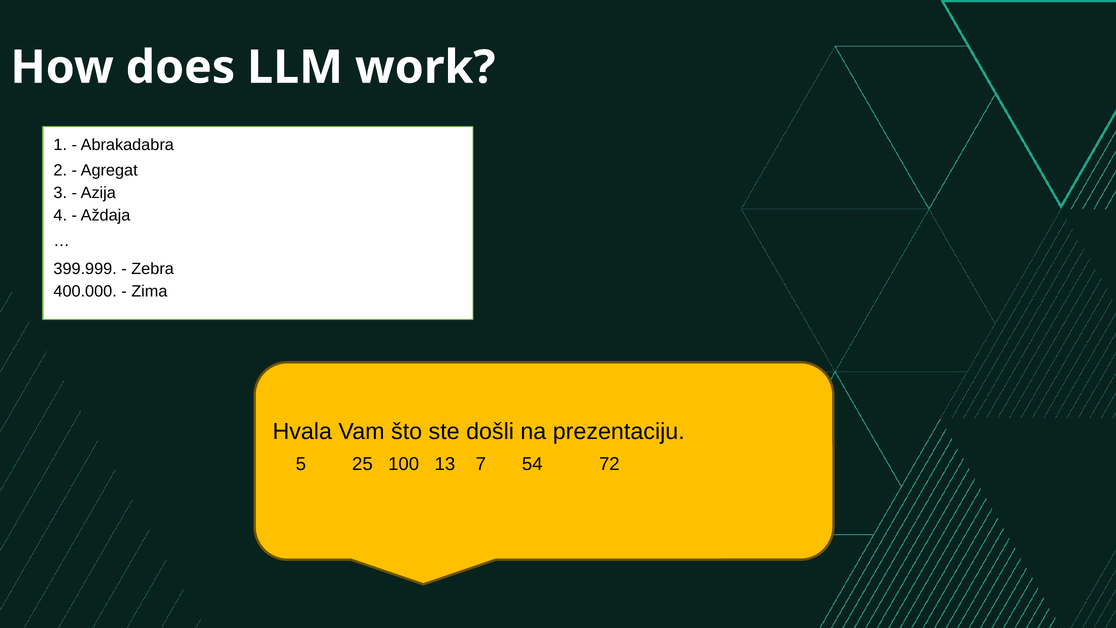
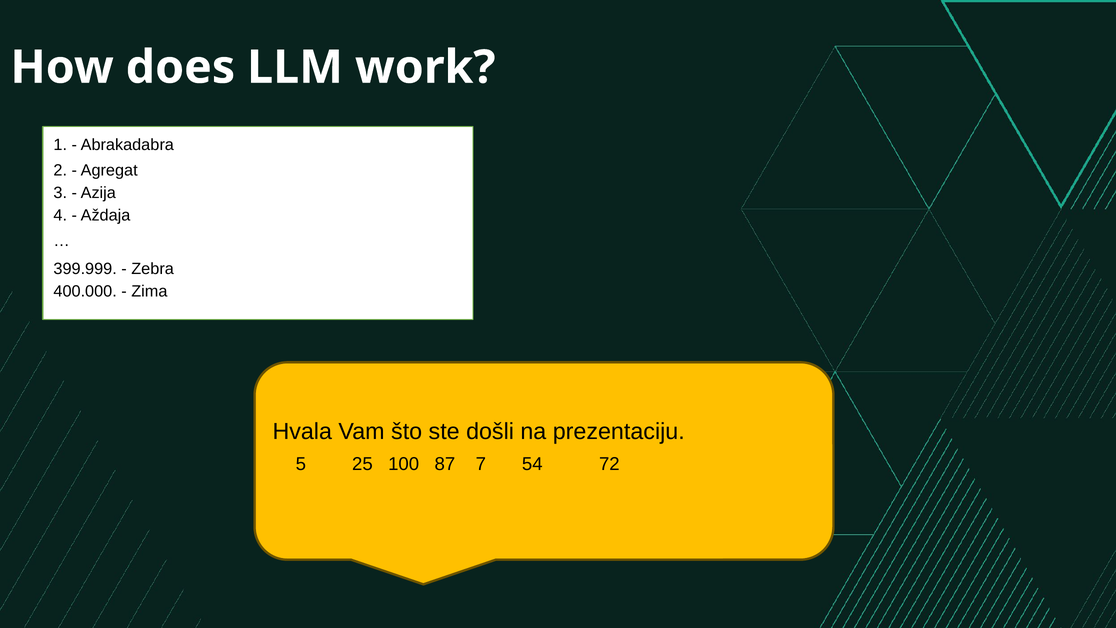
13: 13 -> 87
